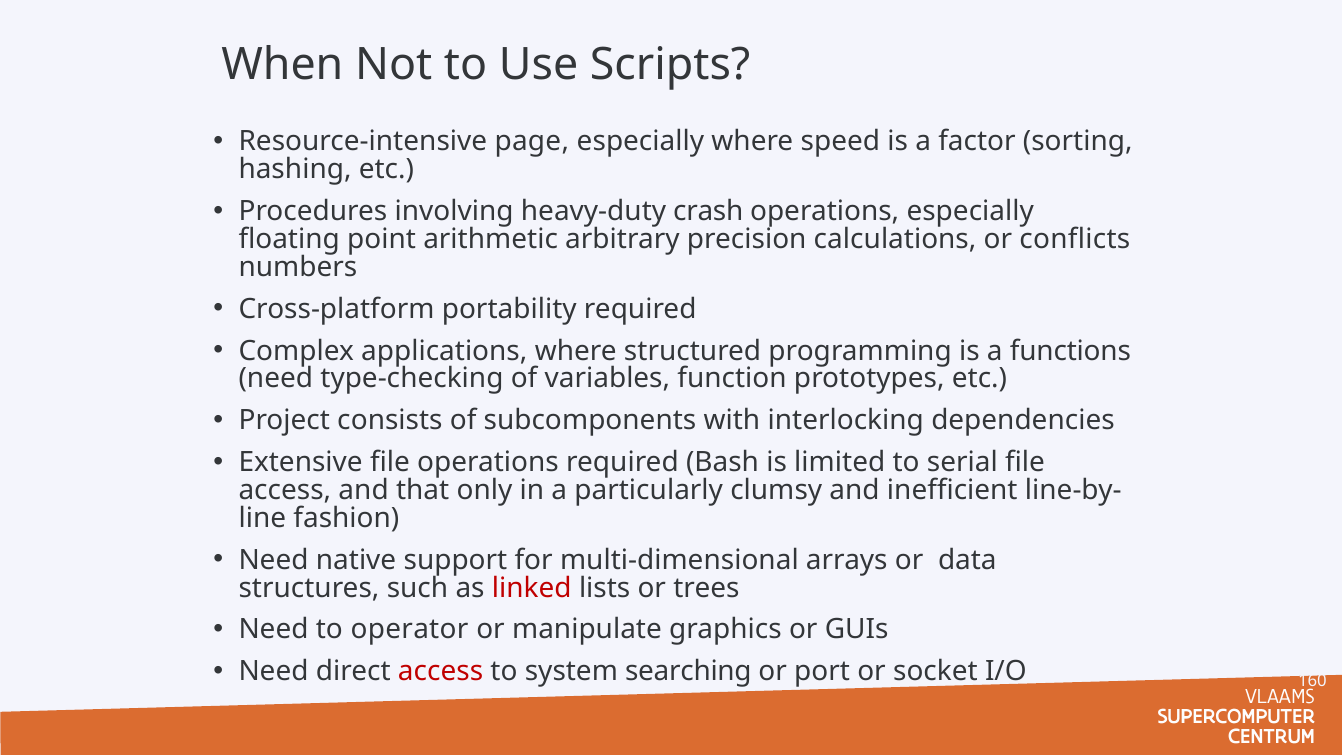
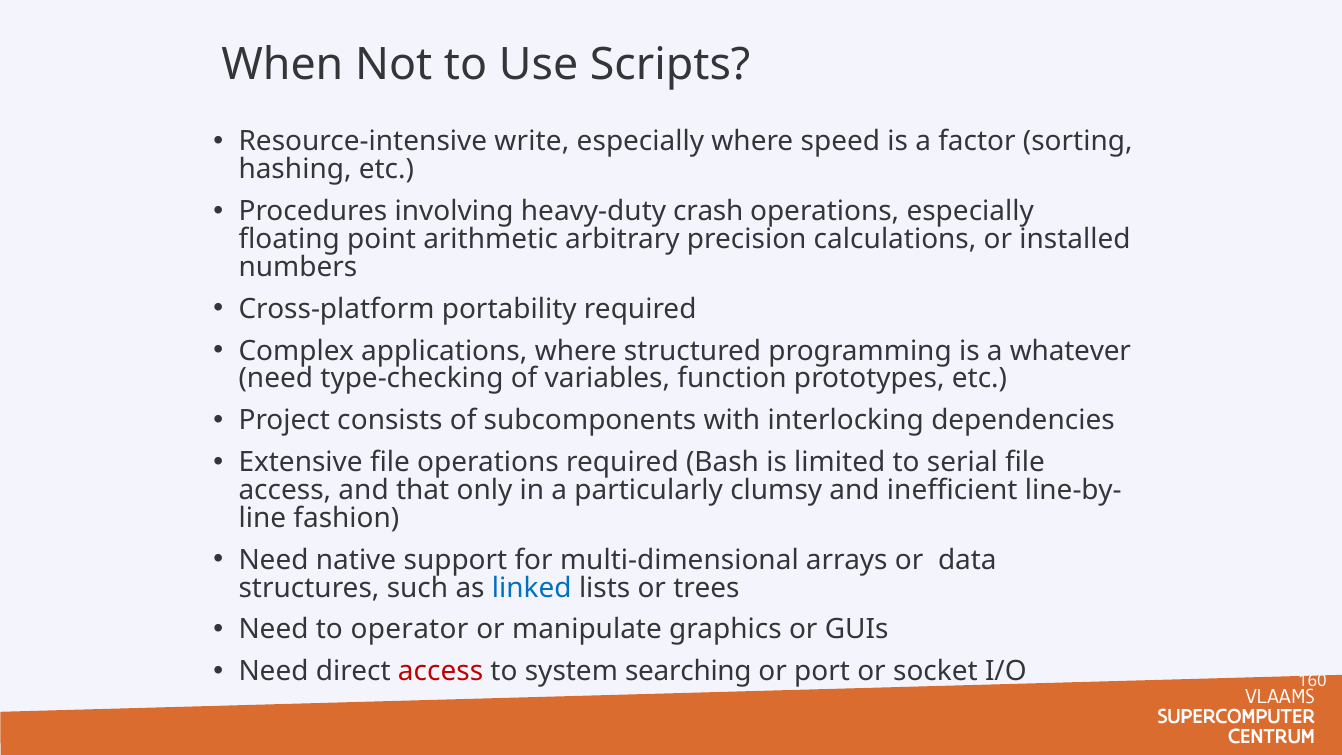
page: page -> write
conflicts: conflicts -> installed
functions: functions -> whatever
linked colour: red -> blue
